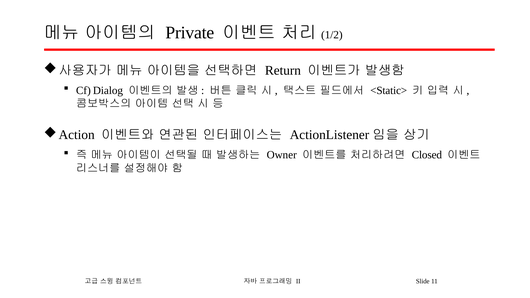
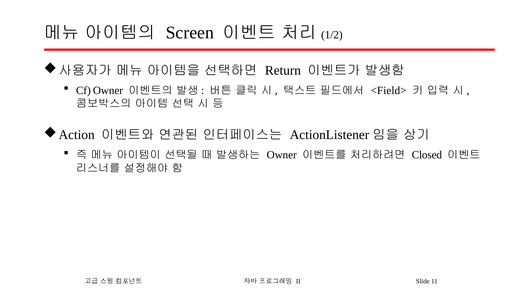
Private: Private -> Screen
Cf Dialog: Dialog -> Owner
<Static>: <Static> -> <Field>
